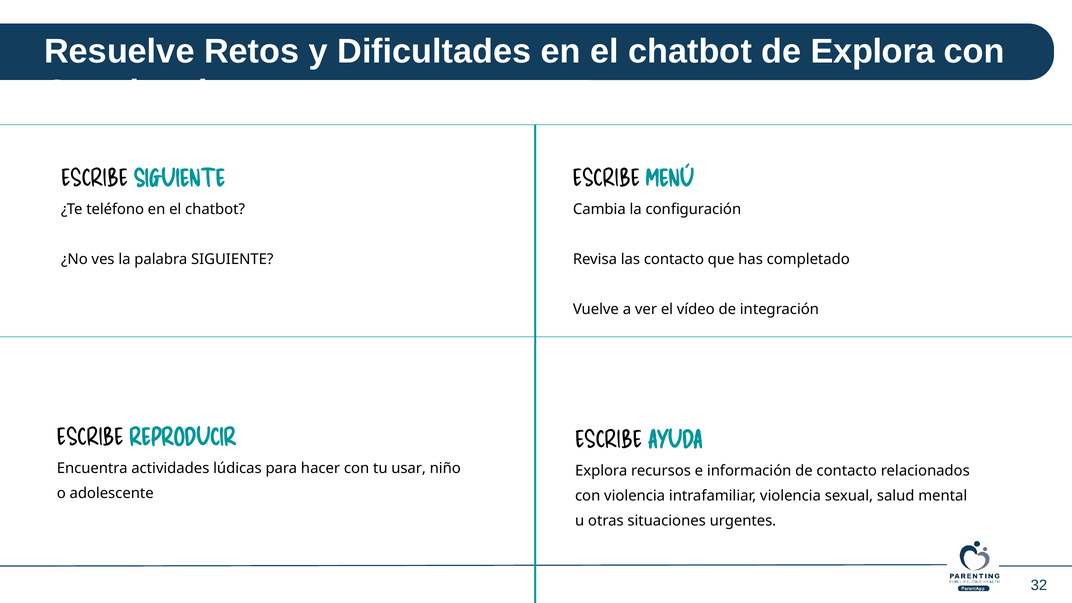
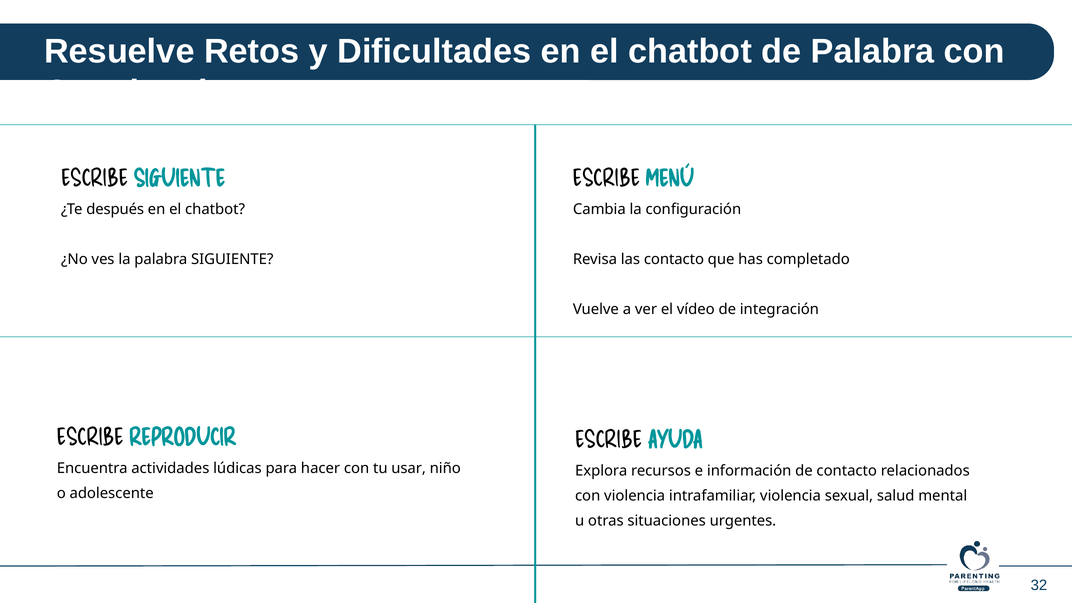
de Explora: Explora -> Palabra
teléfono: teléfono -> después
